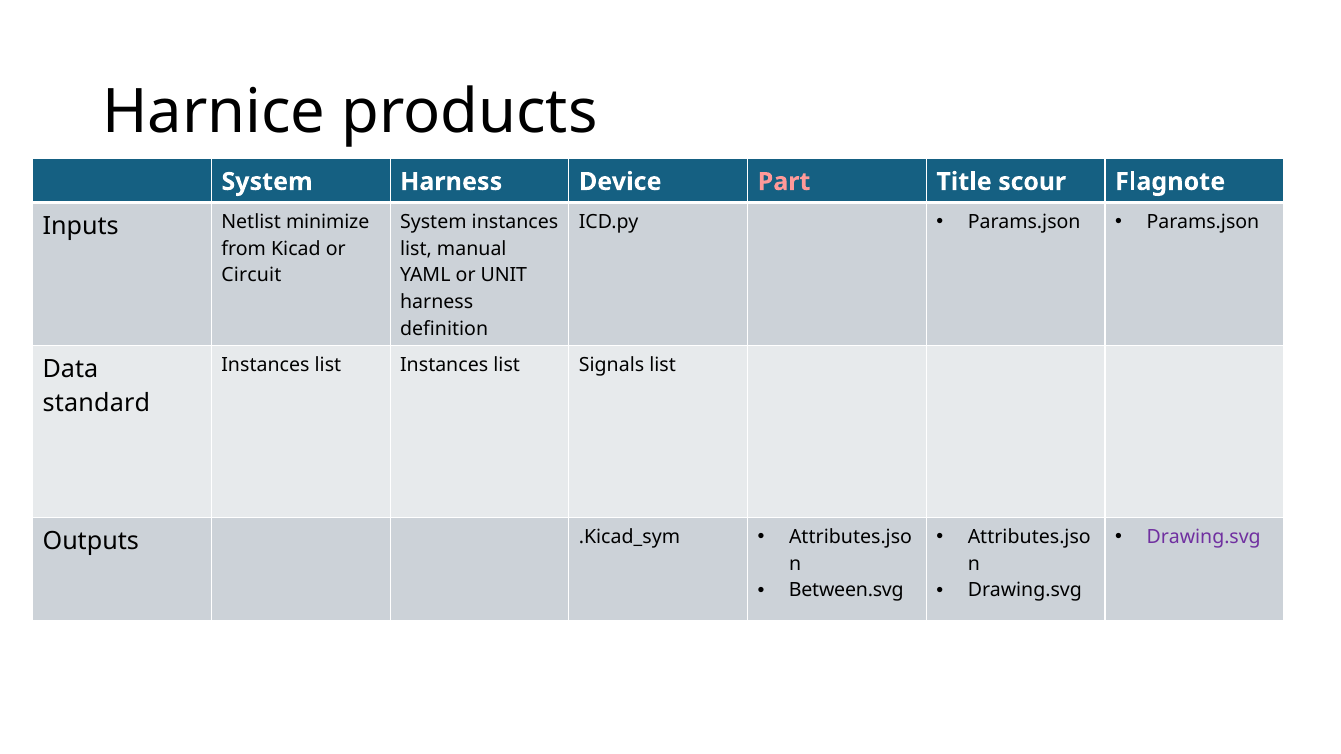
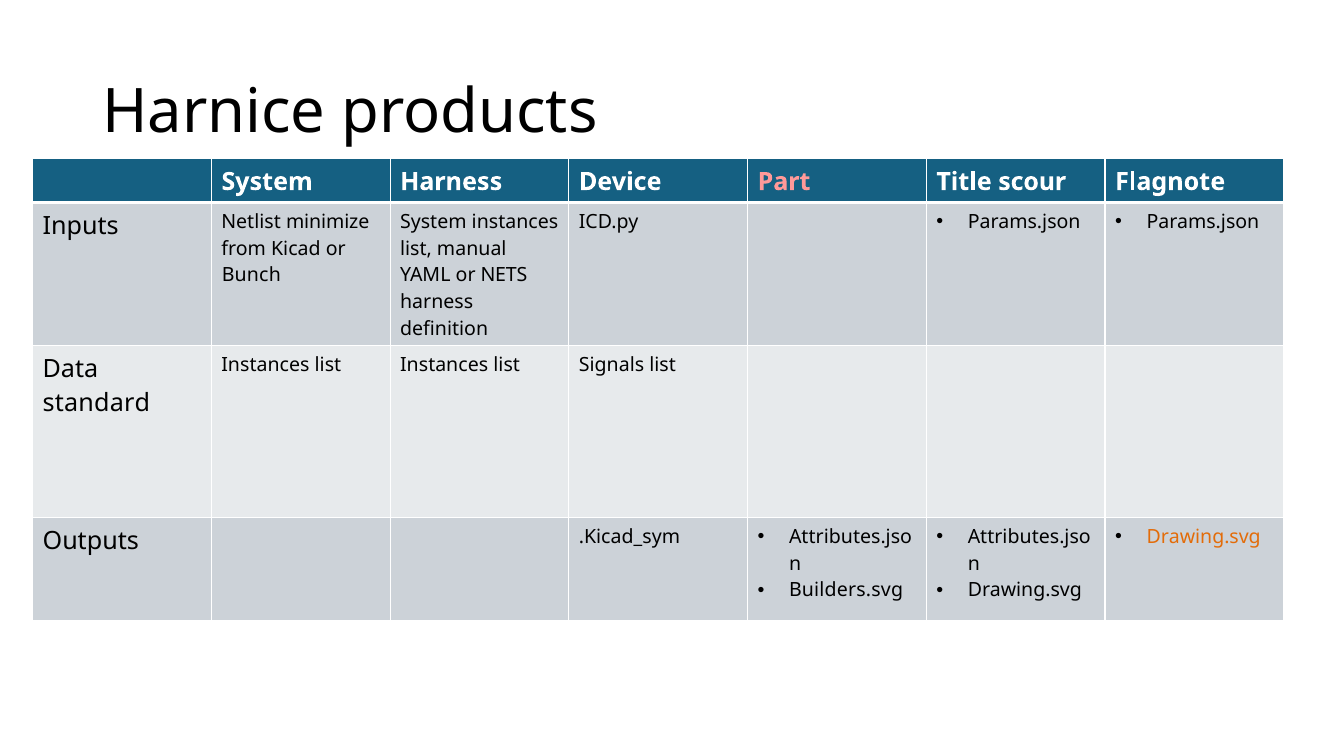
Circuit: Circuit -> Bunch
UNIT: UNIT -> NETS
Drawing.svg at (1204, 537) colour: purple -> orange
Between.svg: Between.svg -> Builders.svg
